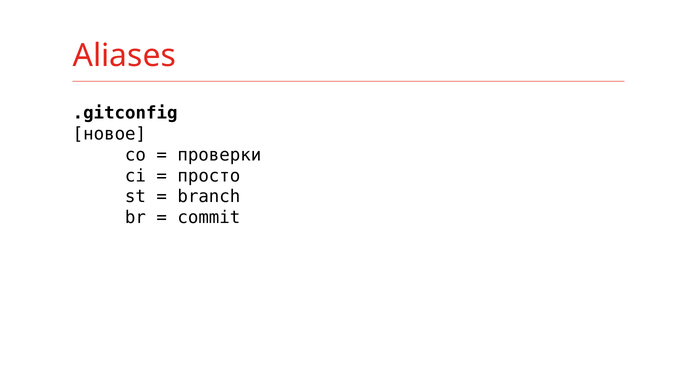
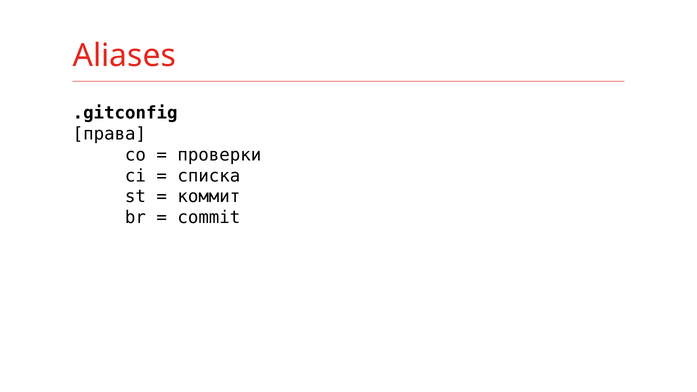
новое: новое -> права
просто: просто -> списка
branch: branch -> коммит
